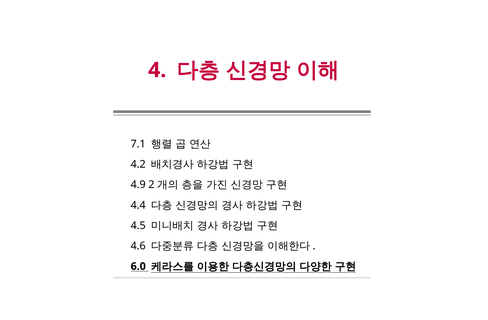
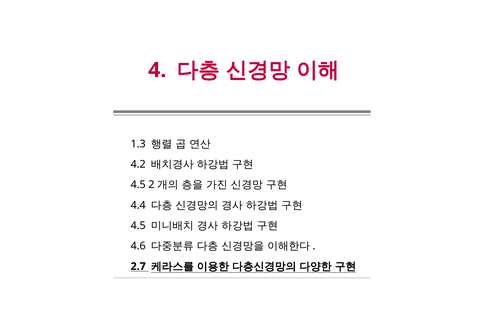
7.1: 7.1 -> 1.3
4.9 at (138, 185): 4.9 -> 4.5
6.0: 6.0 -> 2.7
